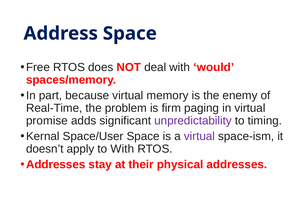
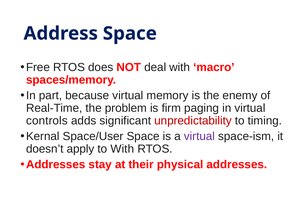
would: would -> macro
promise: promise -> controls
unpredictability colour: purple -> red
